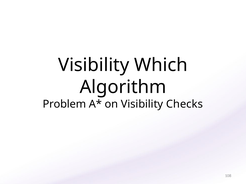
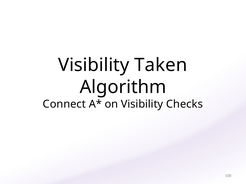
Which: Which -> Taken
Problem: Problem -> Connect
